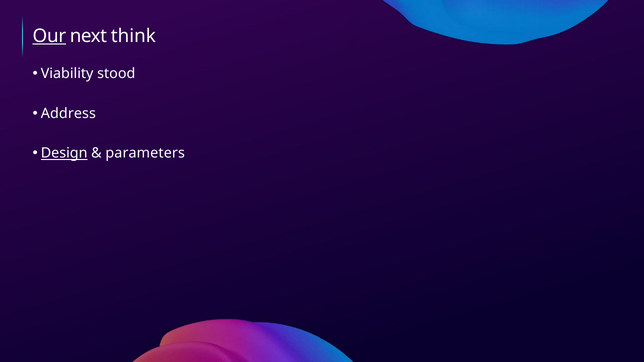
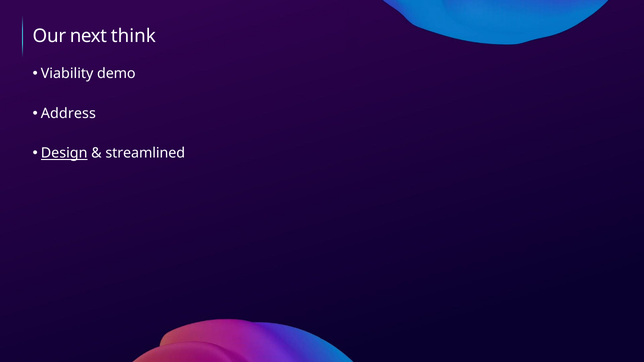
Our underline: present -> none
stood: stood -> demo
parameters: parameters -> streamlined
